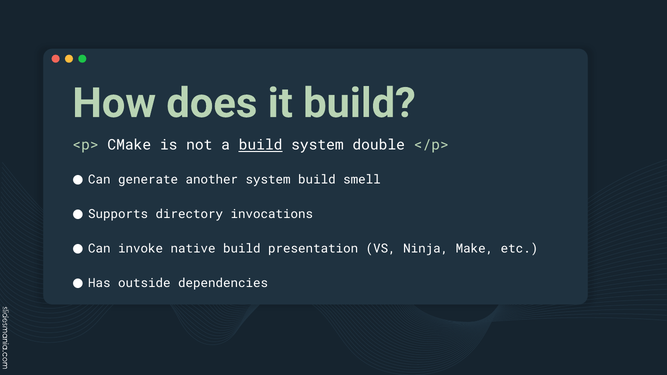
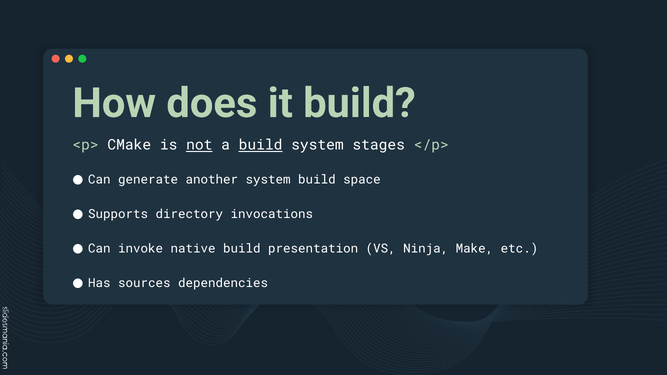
not underline: none -> present
double: double -> stages
smell: smell -> space
outside: outside -> sources
